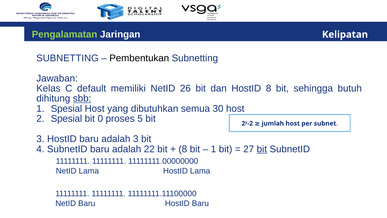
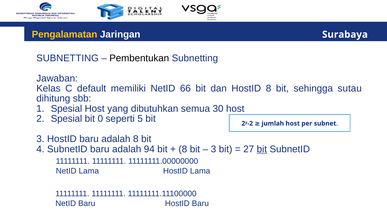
Pengalamatan colour: light green -> yellow
Kelipatan: Kelipatan -> Surabaya
26: 26 -> 66
butuh: butuh -> sutau
sbb underline: present -> none
proses: proses -> seperti
adalah 3: 3 -> 8
22: 22 -> 94
1 at (213, 149): 1 -> 3
